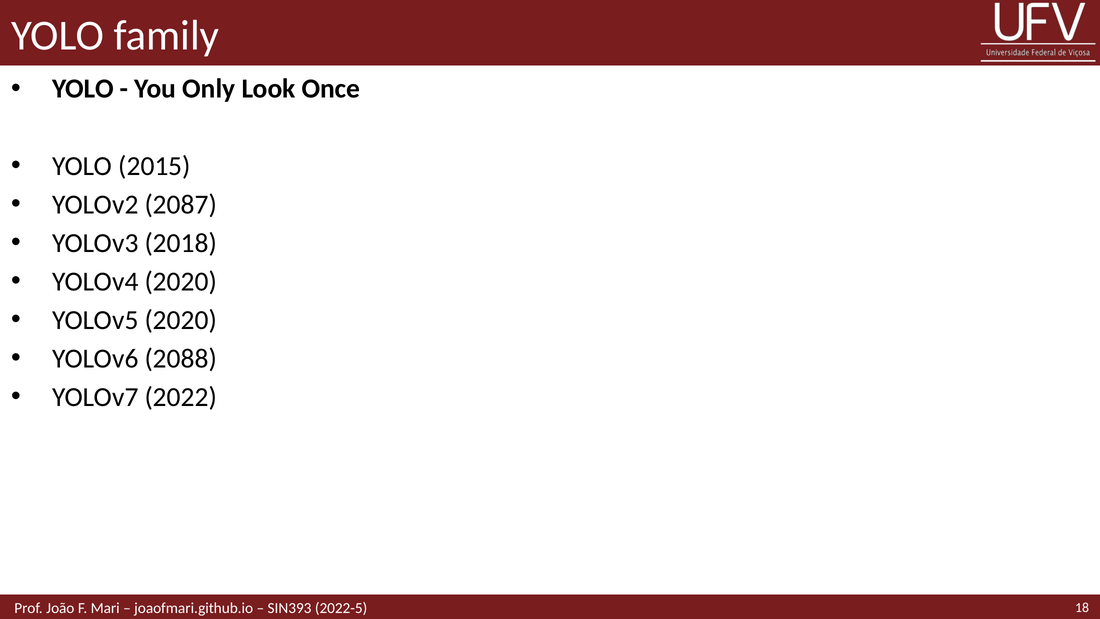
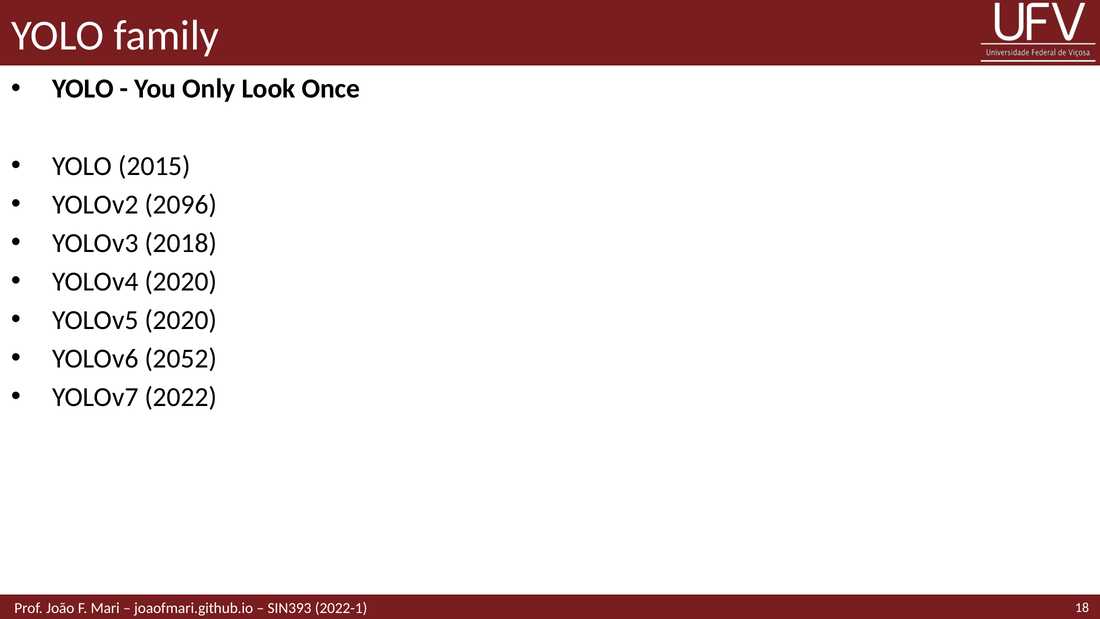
2087: 2087 -> 2096
2088: 2088 -> 2052
2022-5: 2022-5 -> 2022-1
